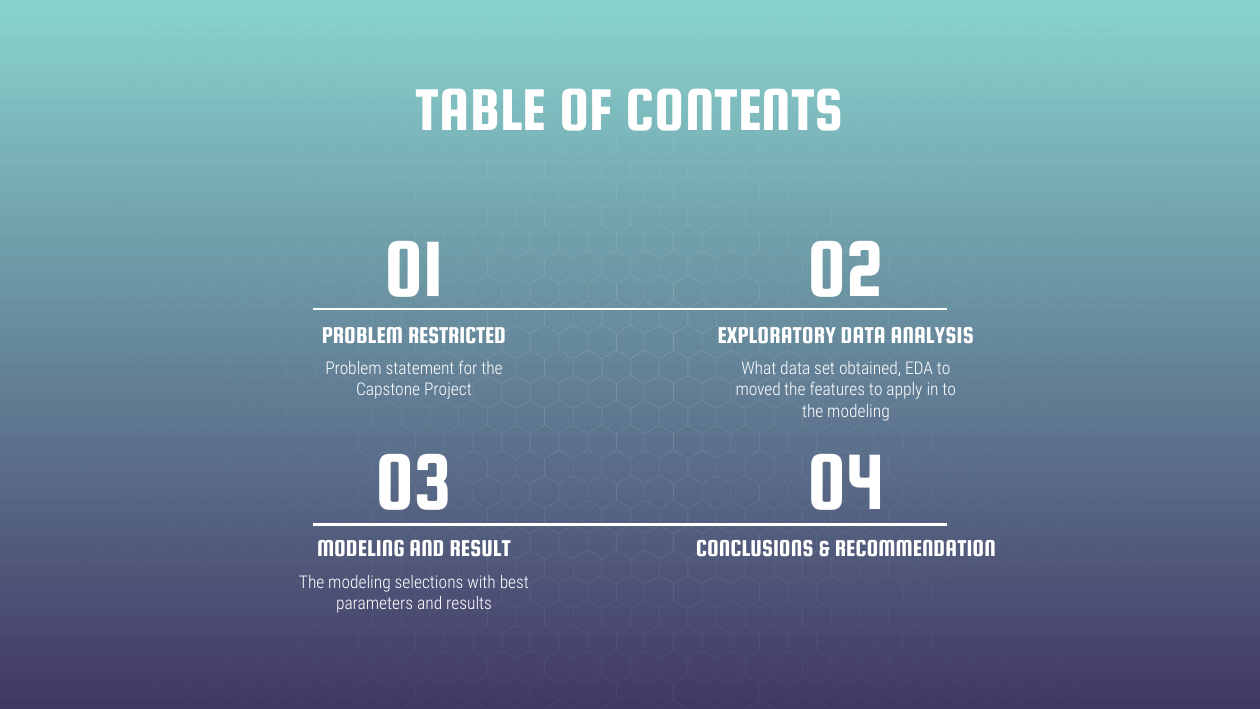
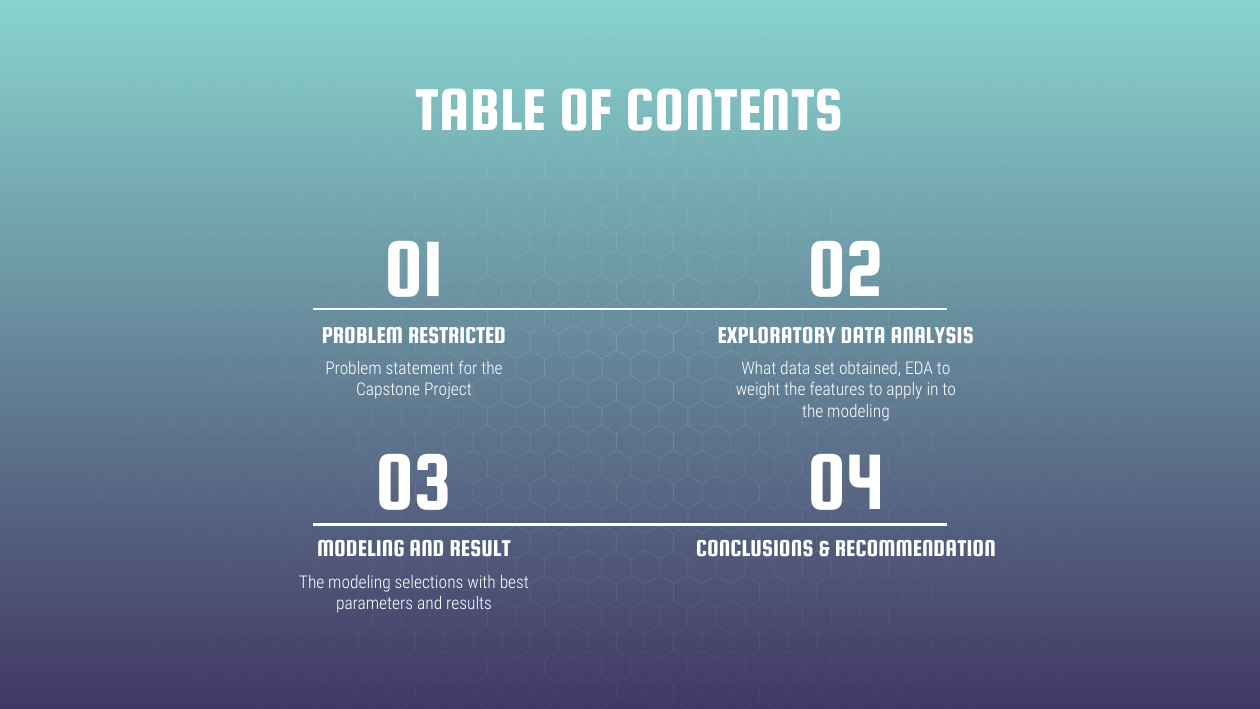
moved: moved -> weight
